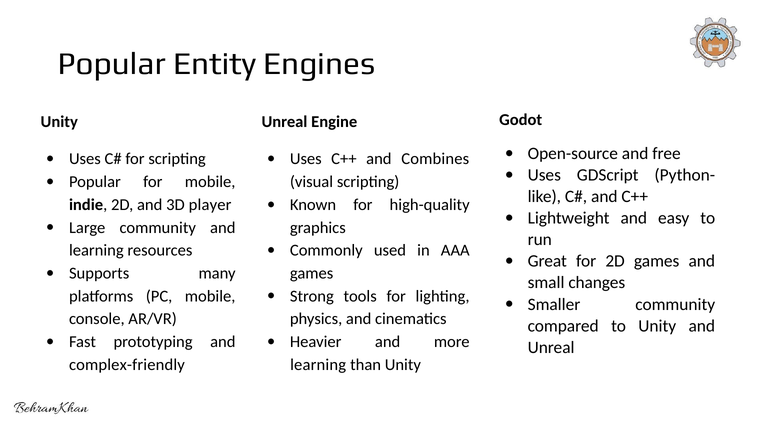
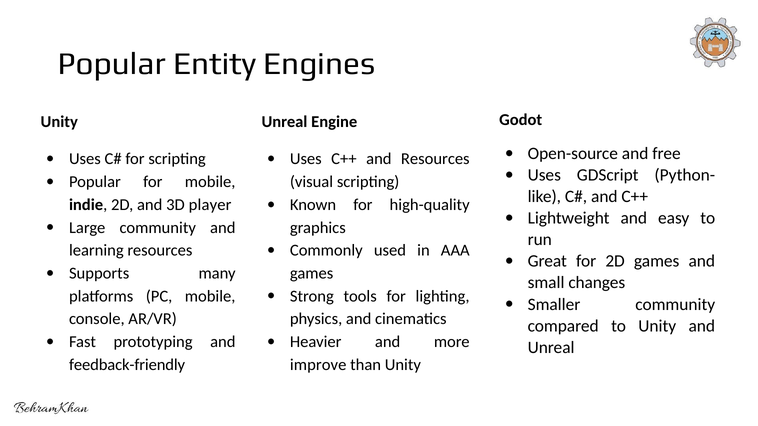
and Combines: Combines -> Resources
complex-friendly: complex-friendly -> feedback-friendly
learning at (318, 365): learning -> improve
